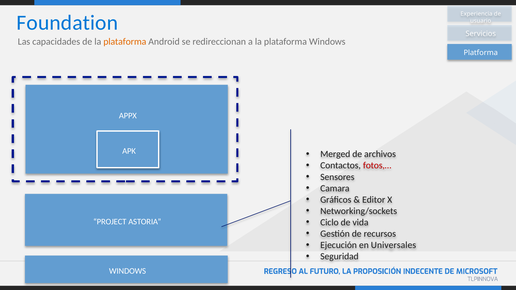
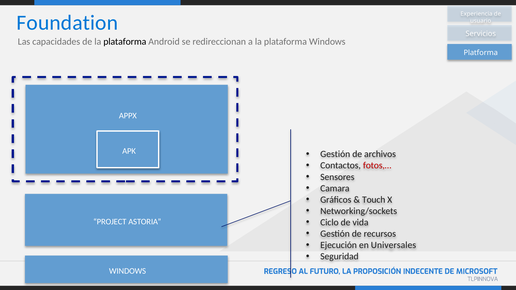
plataforma at (125, 42) colour: orange -> black
Merged at (335, 154): Merged -> Gestión
Editor: Editor -> Touch
